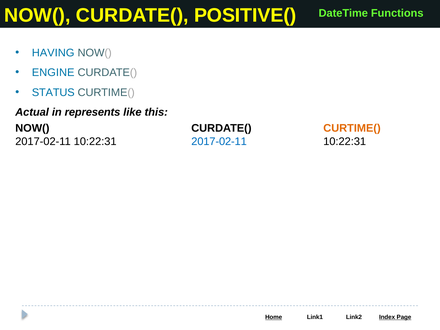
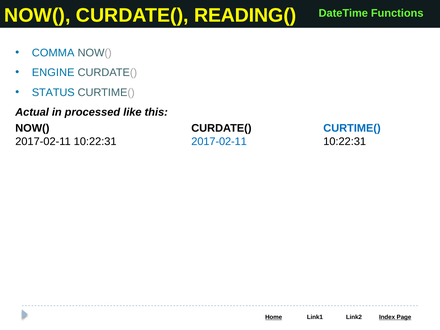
POSITIVE(: POSITIVE( -> READING(
HAVING: HAVING -> COMMA
represents: represents -> processed
CURTIME( at (352, 128) colour: orange -> blue
